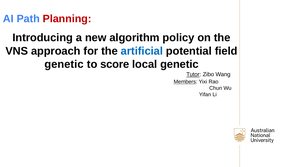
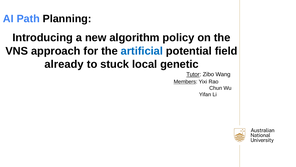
Planning colour: red -> black
genetic at (64, 64): genetic -> already
score: score -> stuck
